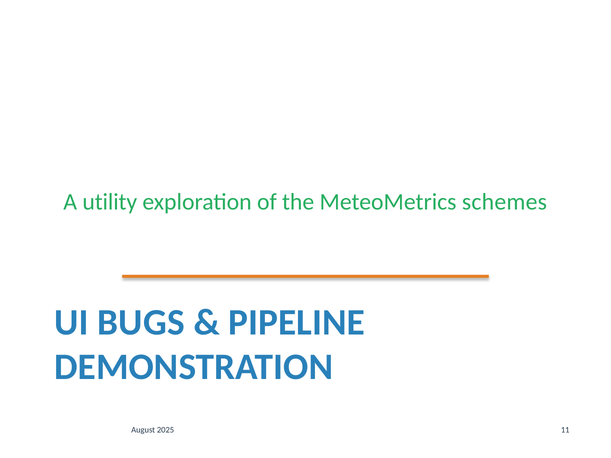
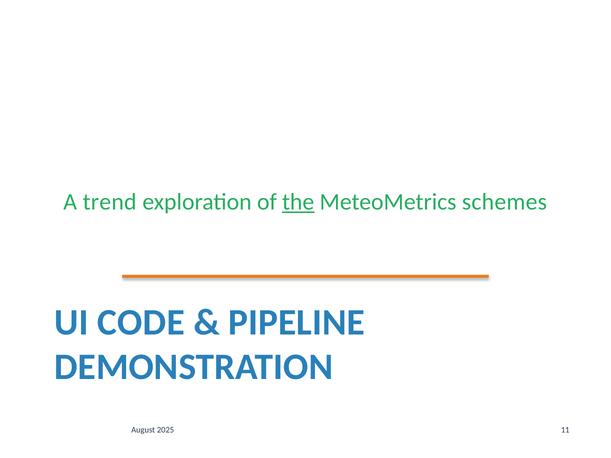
utility: utility -> trend
the underline: none -> present
BUGS: BUGS -> CODE
